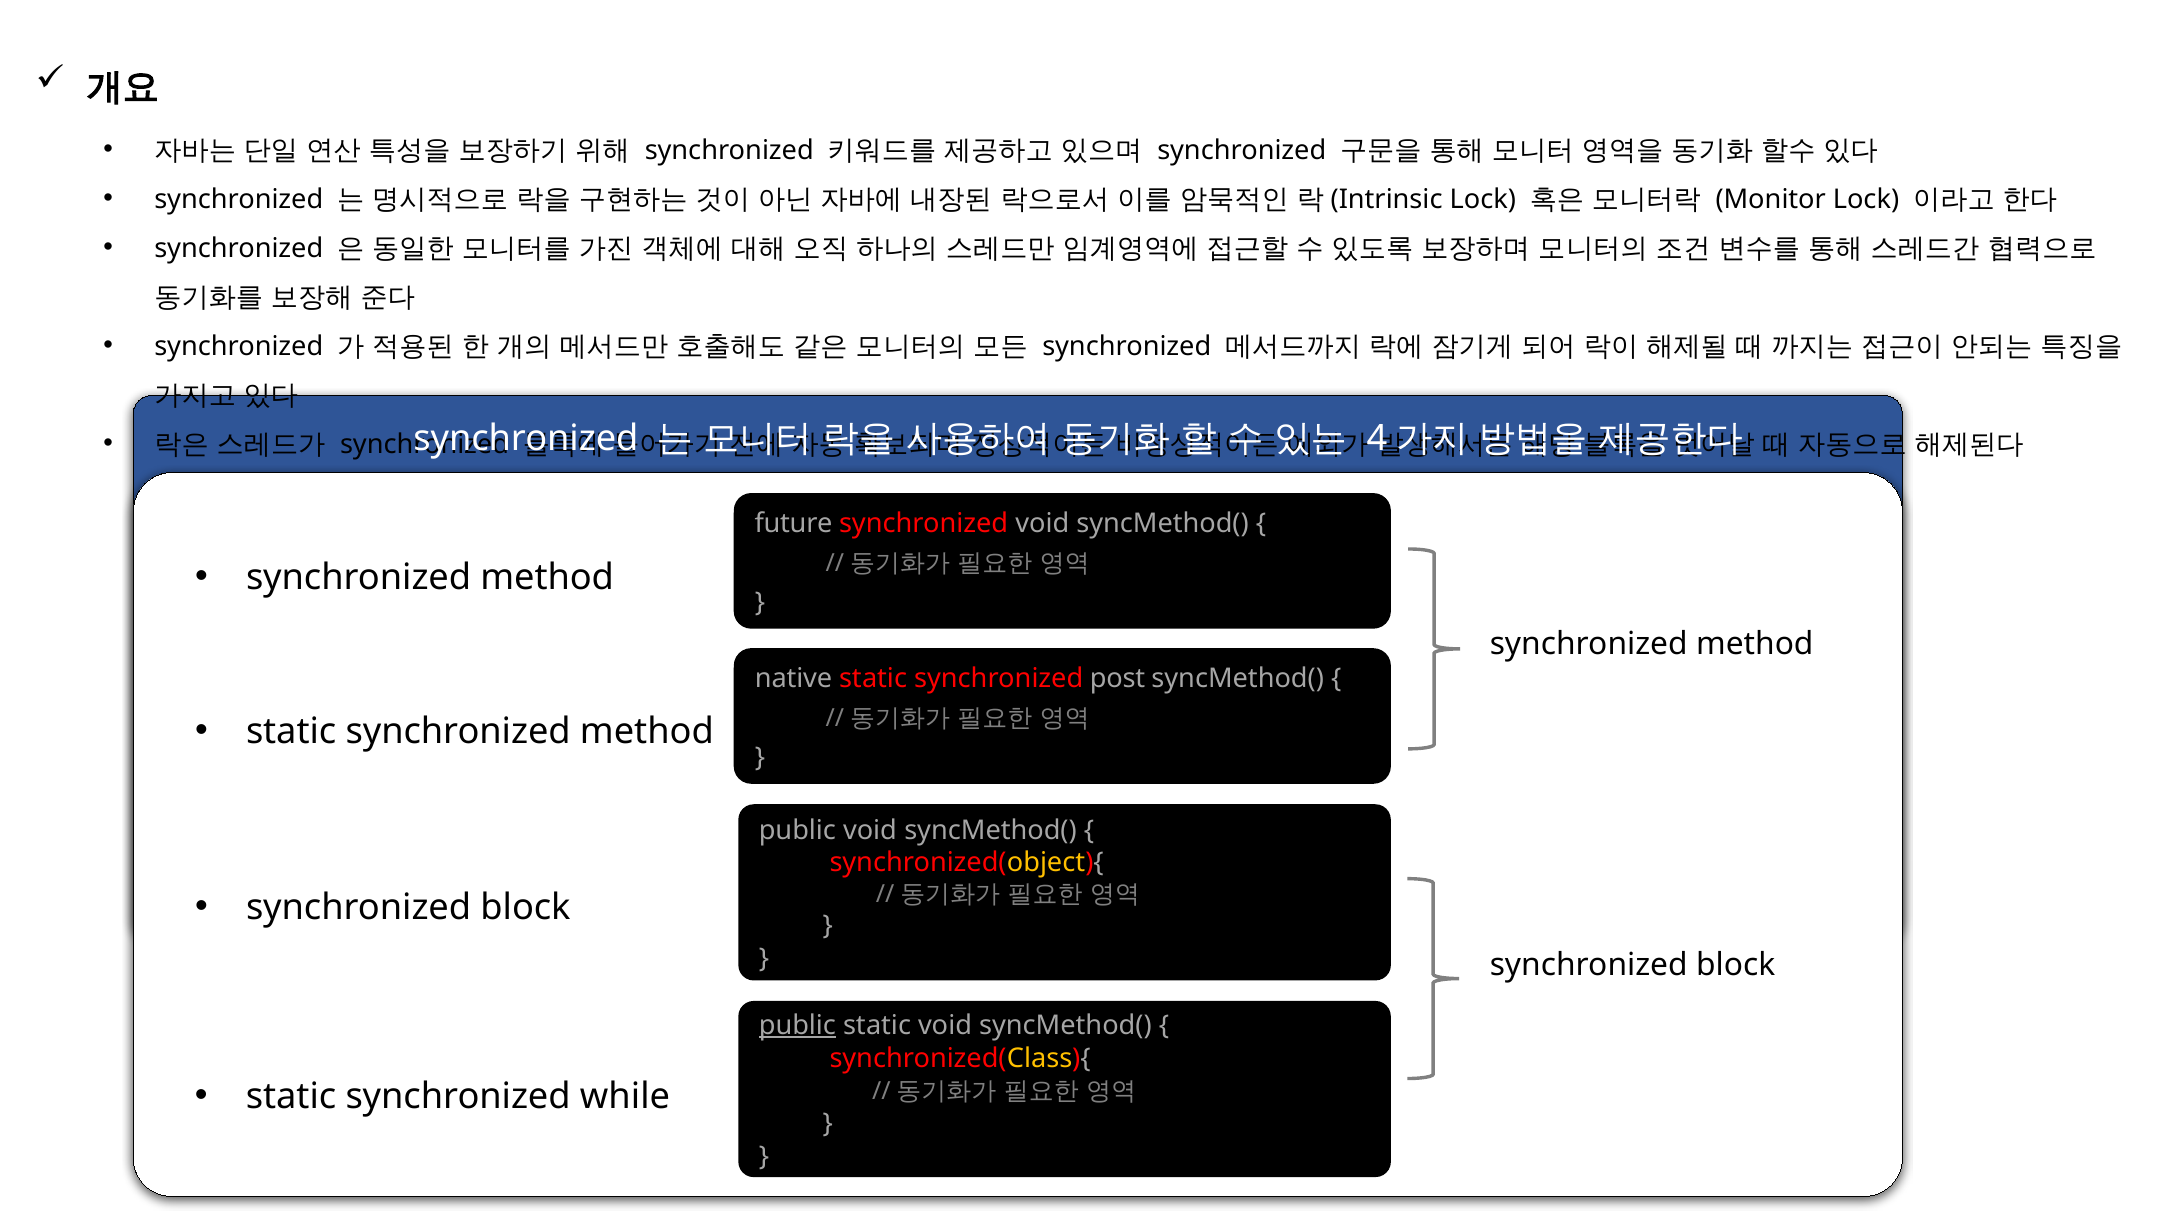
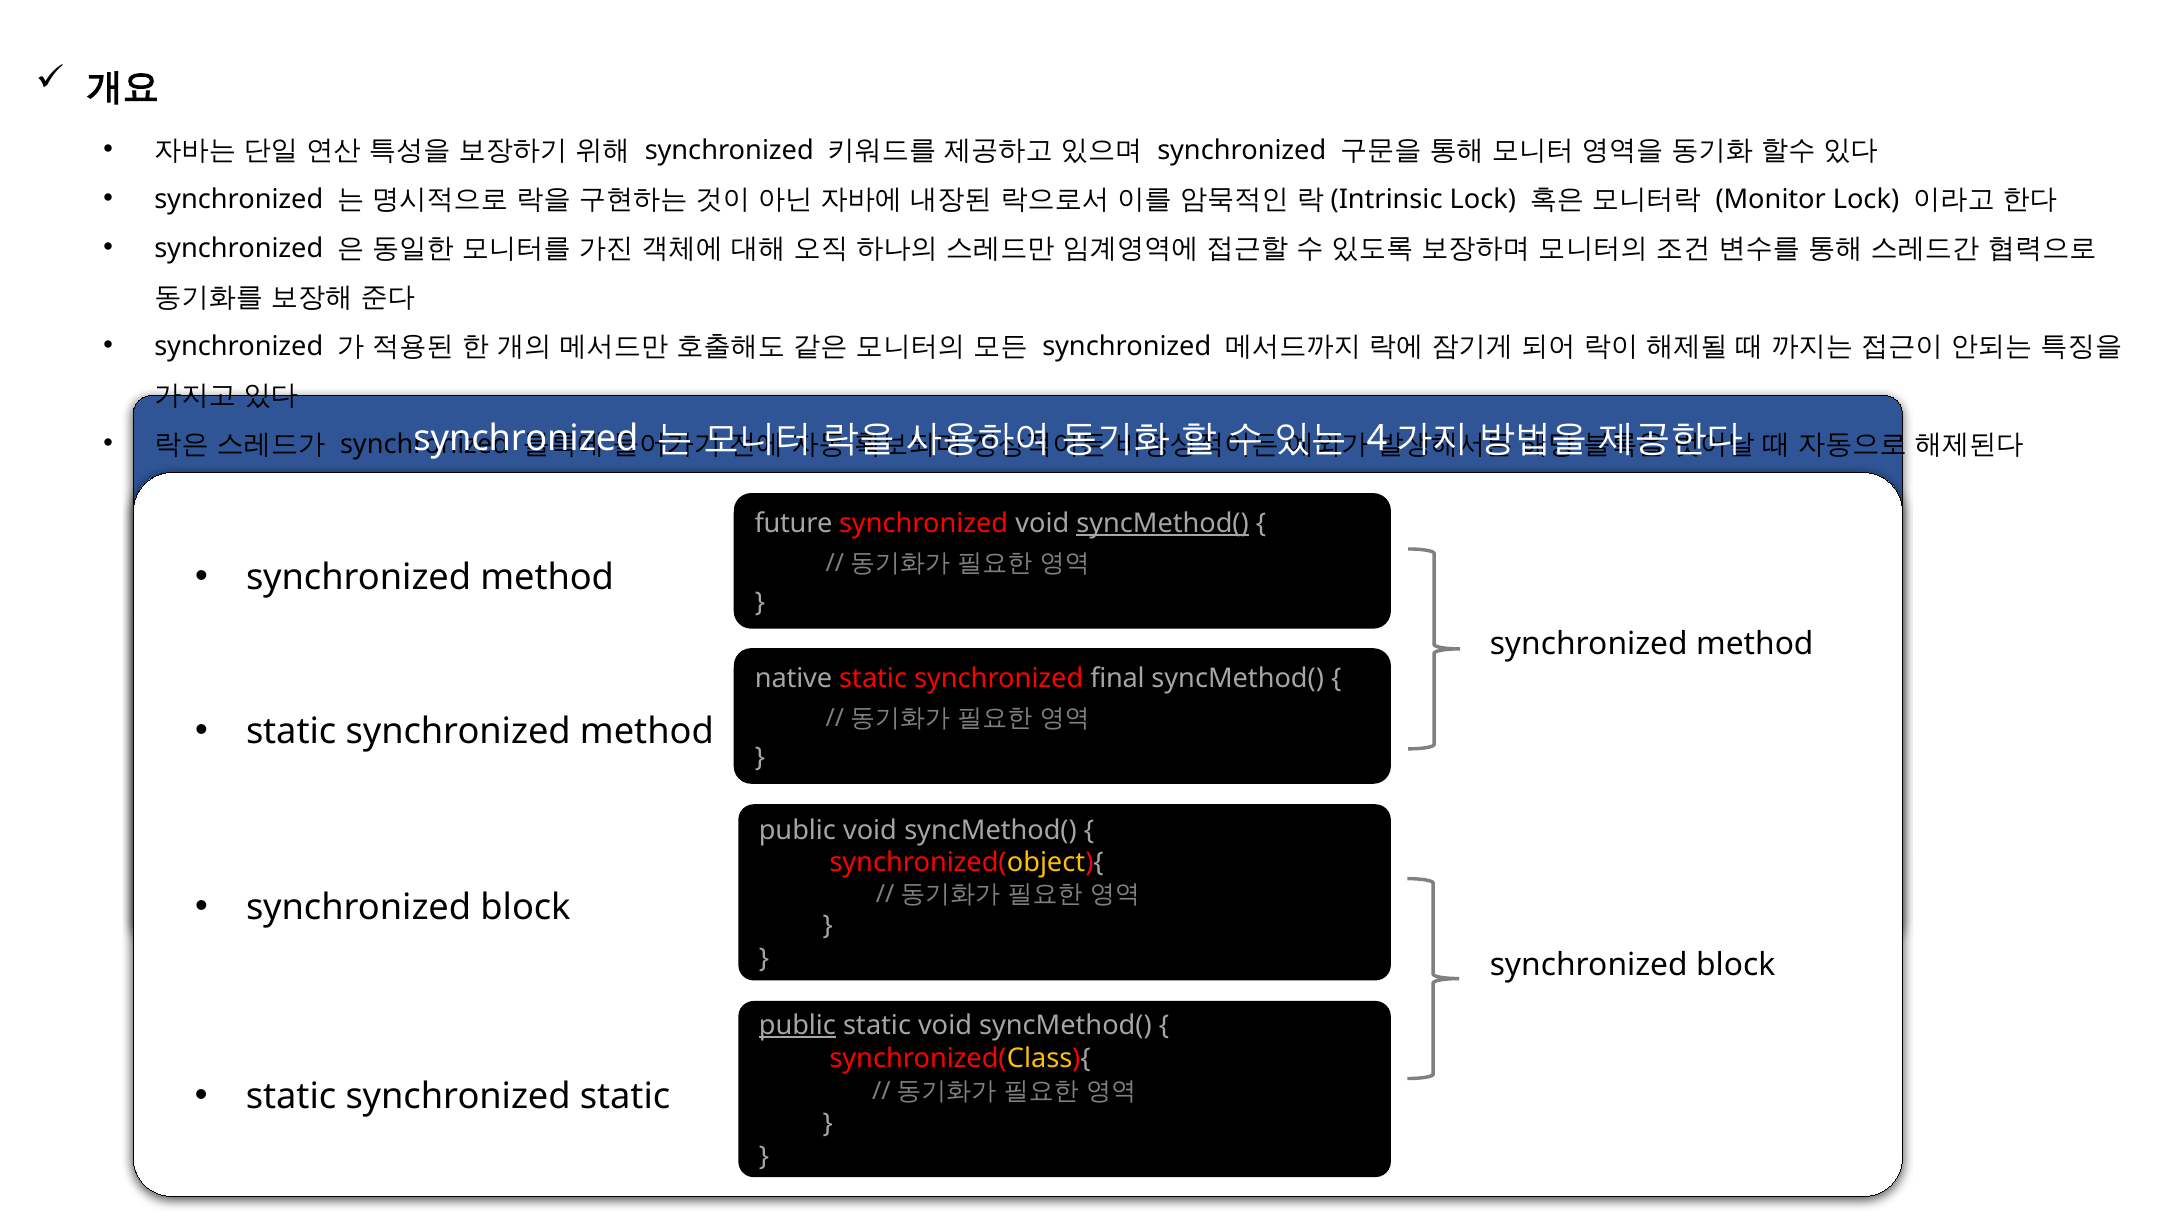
syncMethod( at (1163, 523) underline: none -> present
post: post -> final
synchronized while: while -> static
